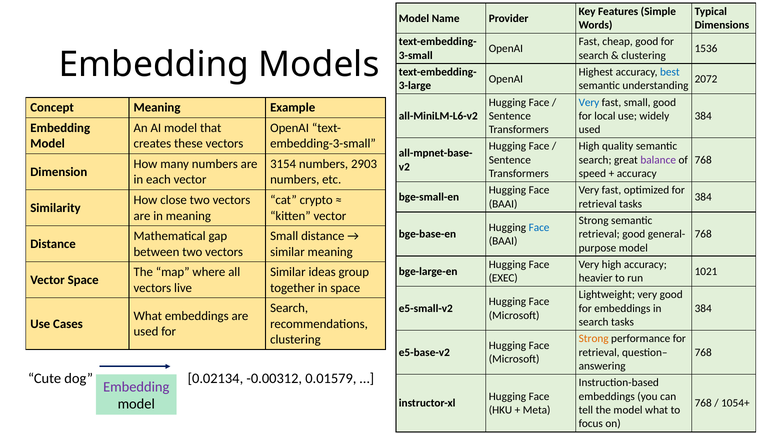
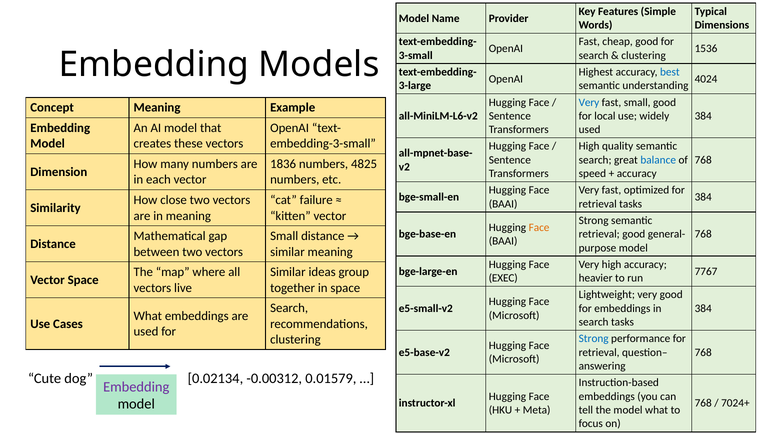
2072: 2072 -> 4024
balance colour: purple -> blue
3154: 3154 -> 1836
2903: 2903 -> 4825
crypto: crypto -> failure
Face at (539, 227) colour: blue -> orange
1021: 1021 -> 7767
Strong at (594, 338) colour: orange -> blue
1054+: 1054+ -> 7024+
